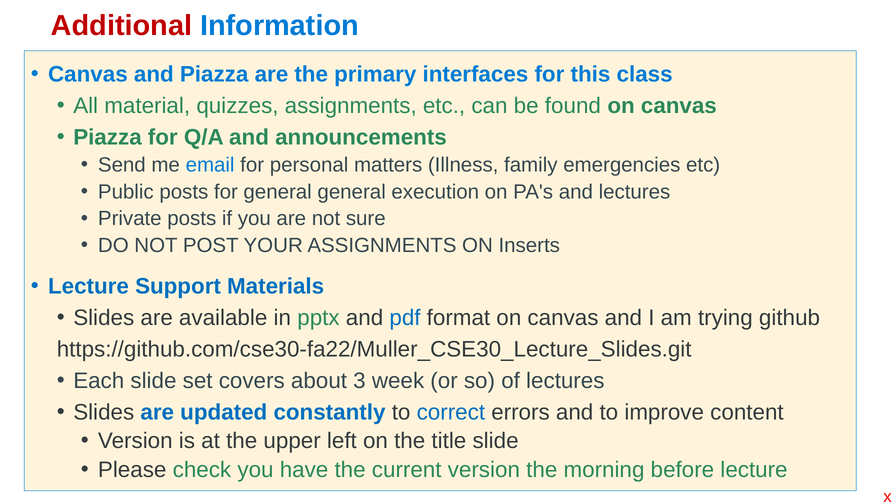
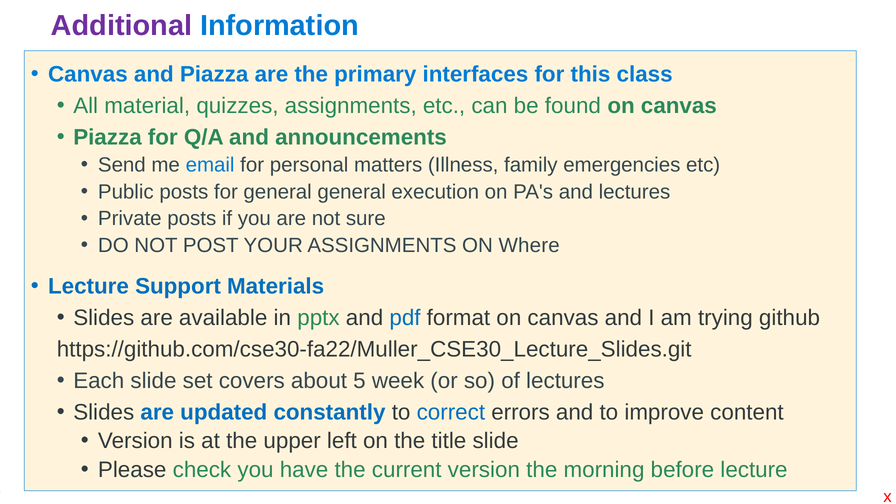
Additional colour: red -> purple
Inserts: Inserts -> Where
3: 3 -> 5
